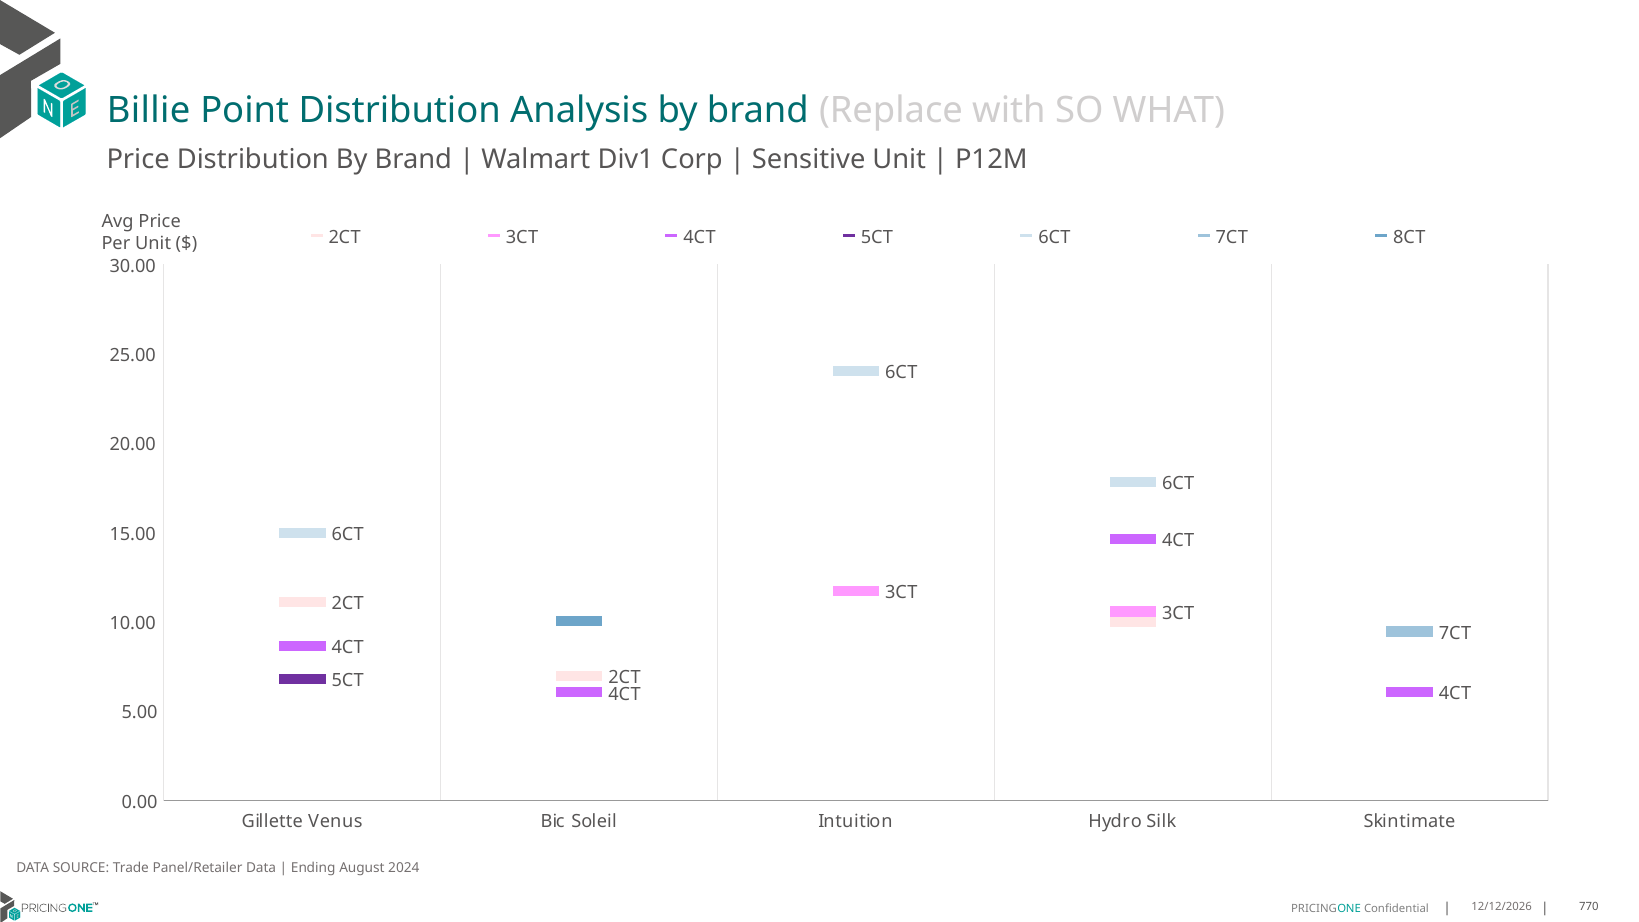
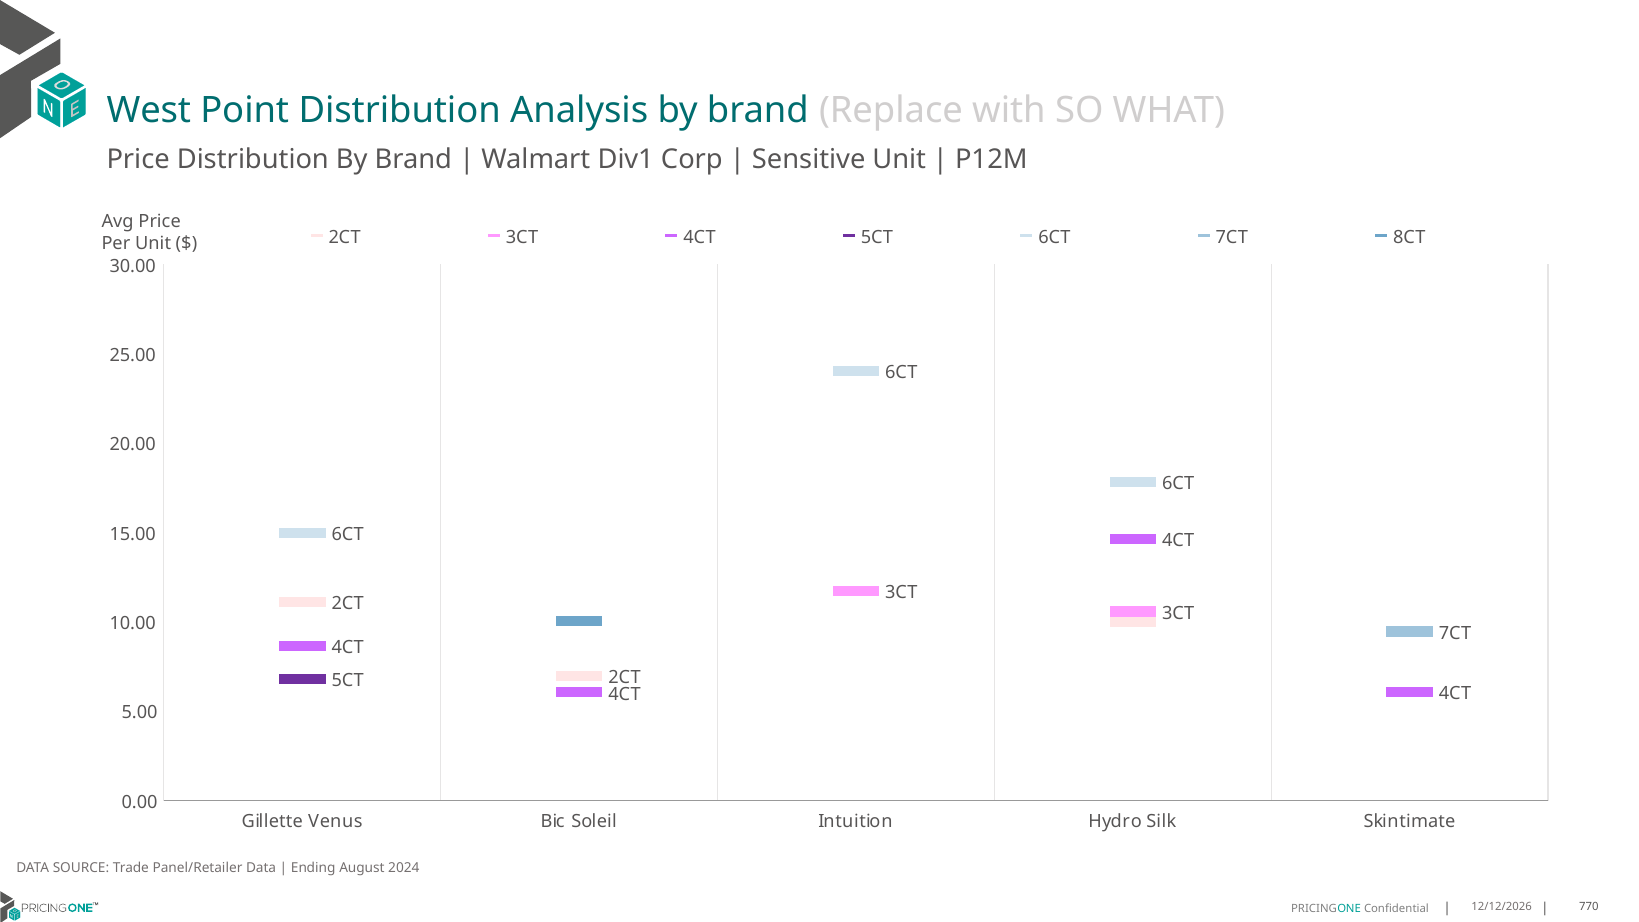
Billie: Billie -> West
